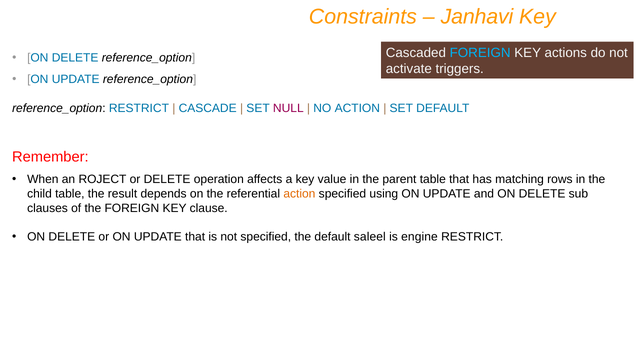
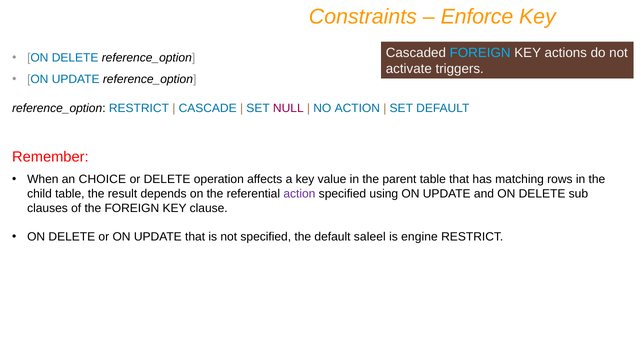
Janhavi: Janhavi -> Enforce
ROJECT: ROJECT -> CHOICE
action at (299, 194) colour: orange -> purple
